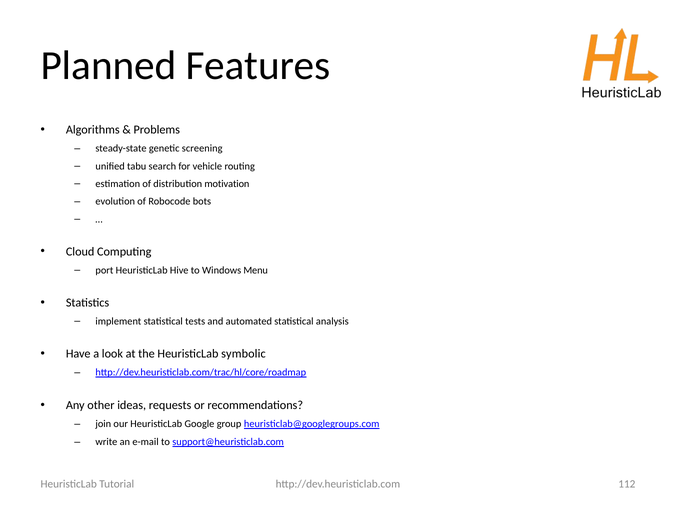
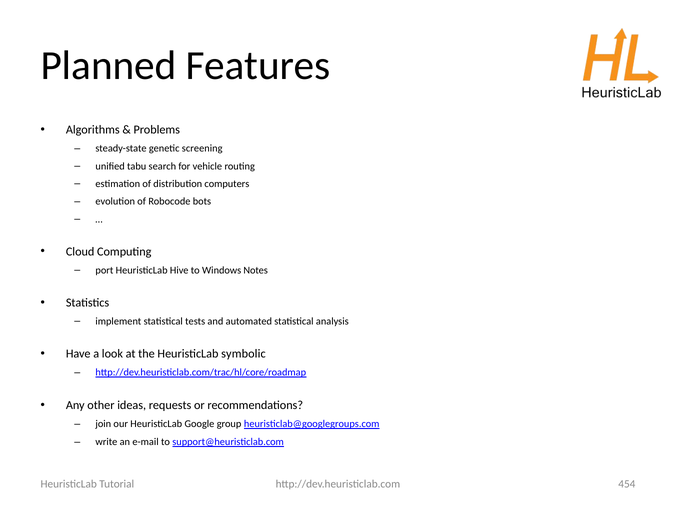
motivation: motivation -> computers
Menu: Menu -> Notes
112: 112 -> 454
